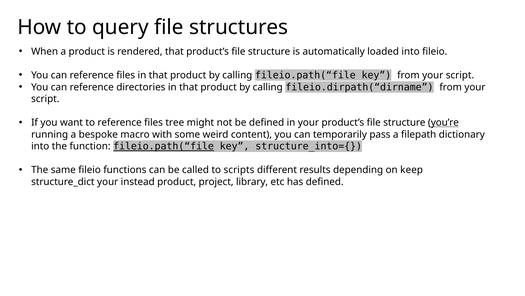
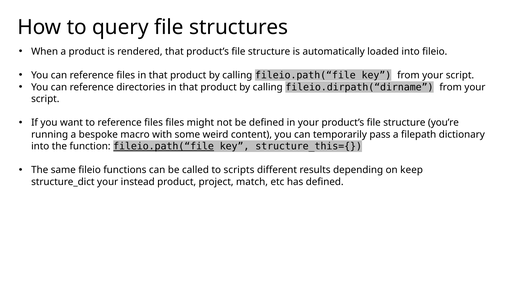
files tree: tree -> files
you’re underline: present -> none
structure_into={: structure_into={ -> structure_this={
library: library -> match
